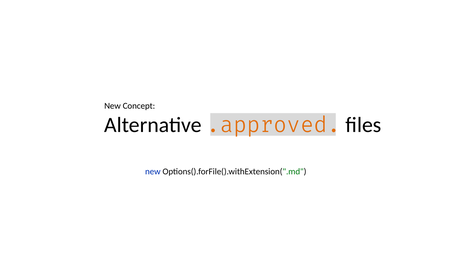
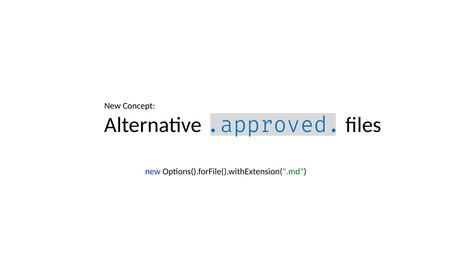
.approved colour: orange -> blue
